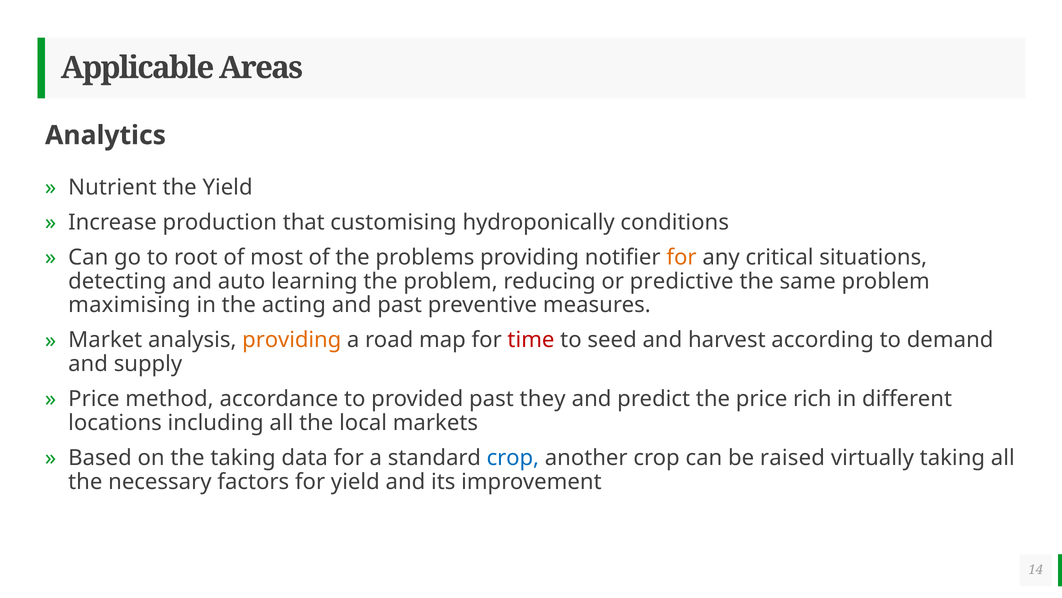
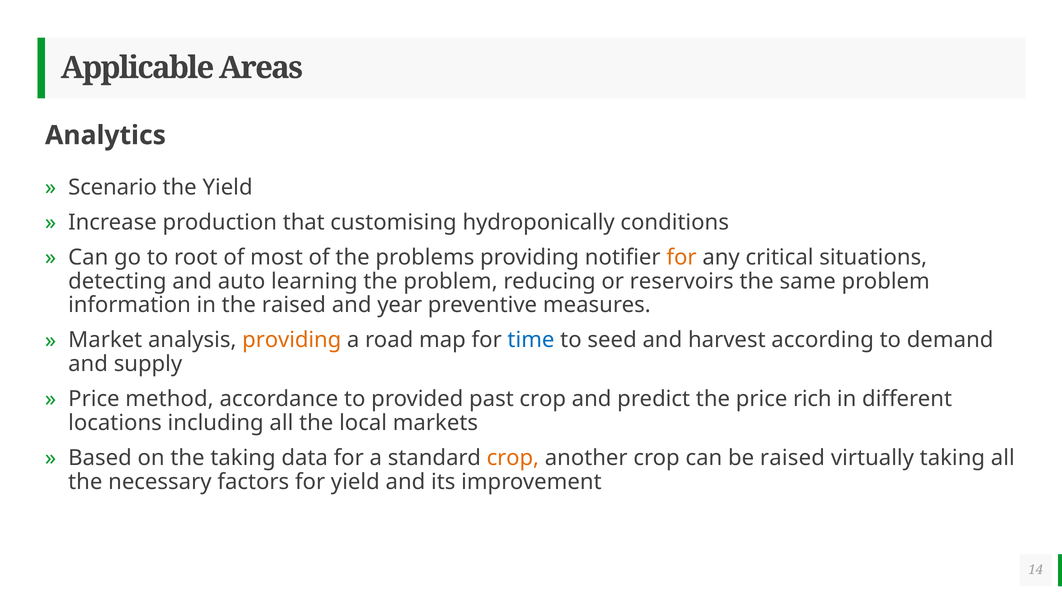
Nutrient: Nutrient -> Scenario
predictive: predictive -> reservoirs
maximising: maximising -> information
the acting: acting -> raised
and past: past -> year
time colour: red -> blue
past they: they -> crop
crop at (513, 457) colour: blue -> orange
